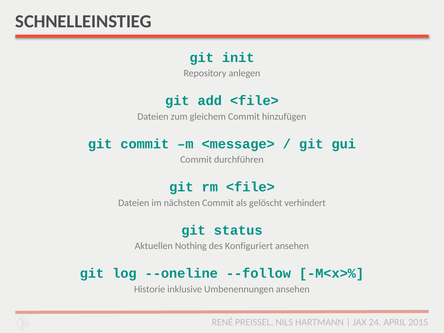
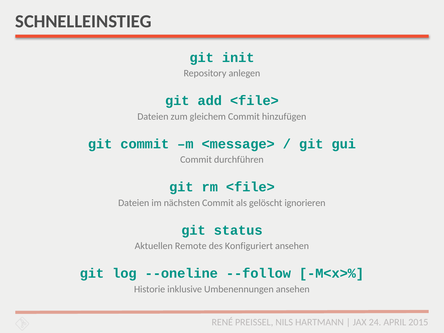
verhindert: verhindert -> ignorieren
Nothing: Nothing -> Remote
